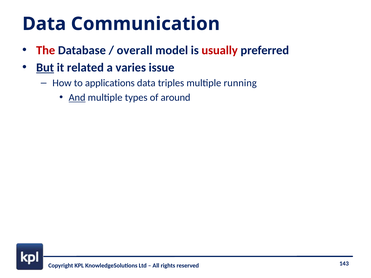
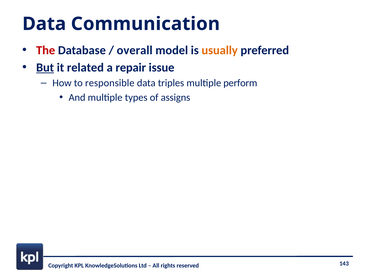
usually colour: red -> orange
varies: varies -> repair
applications: applications -> responsible
running: running -> perform
And underline: present -> none
around: around -> assigns
